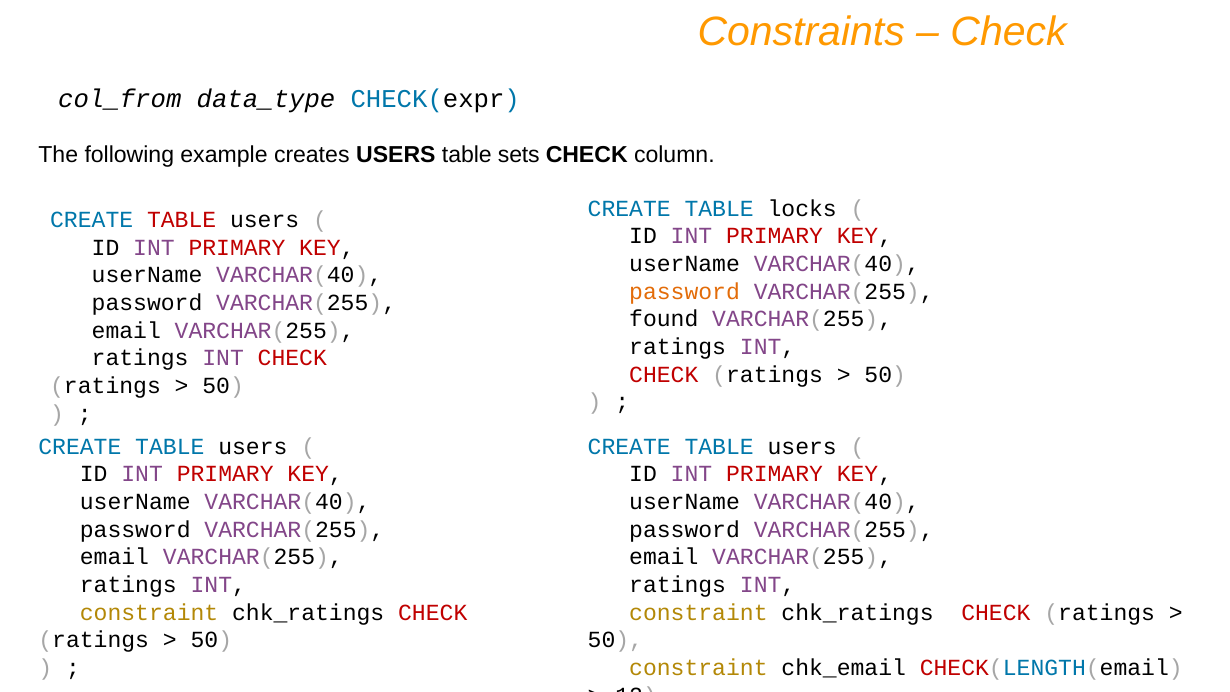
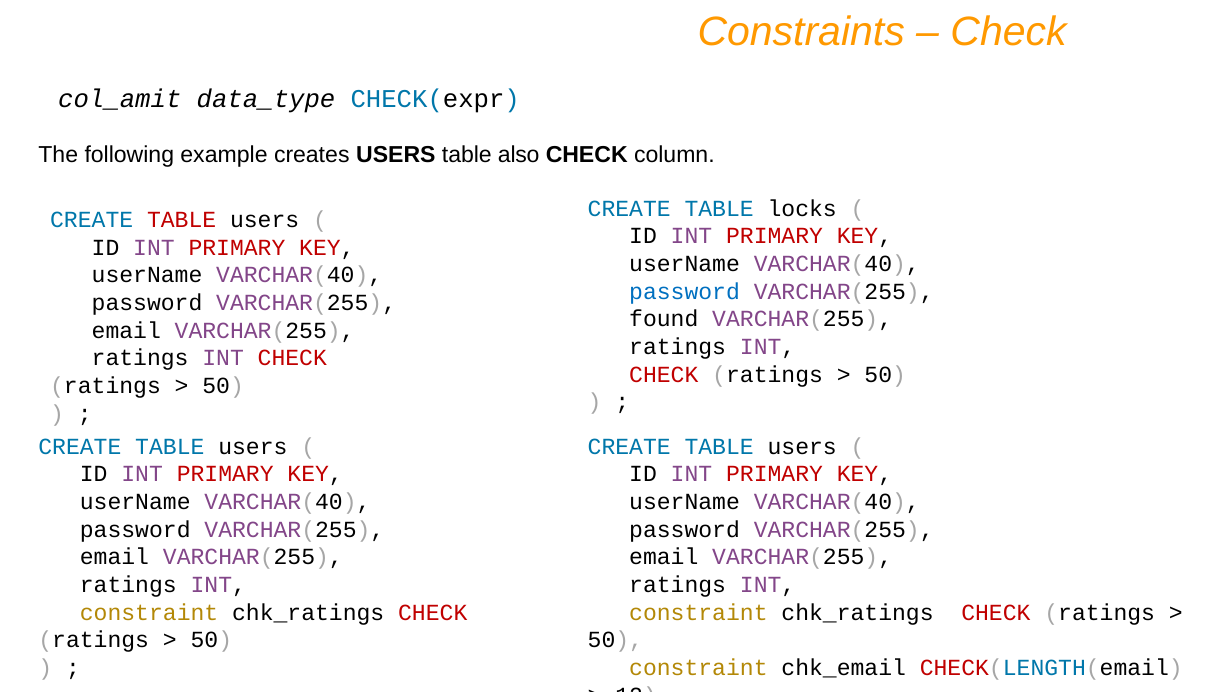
col_from: col_from -> col_amit
sets: sets -> also
password at (685, 291) colour: orange -> blue
